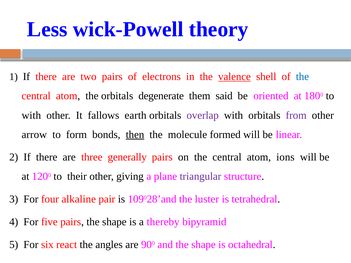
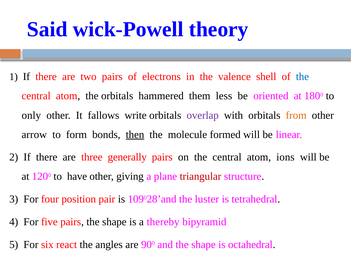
Less: Less -> Said
valence underline: present -> none
degenerate: degenerate -> hammered
said: said -> less
with at (31, 115): with -> only
earth: earth -> write
from colour: purple -> orange
their: their -> have
triangular colour: purple -> red
alkaline: alkaline -> position
